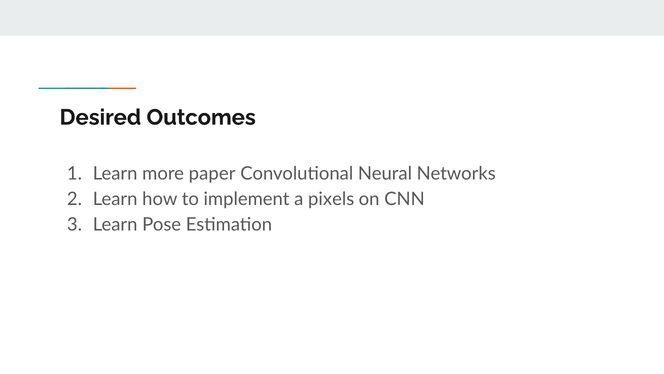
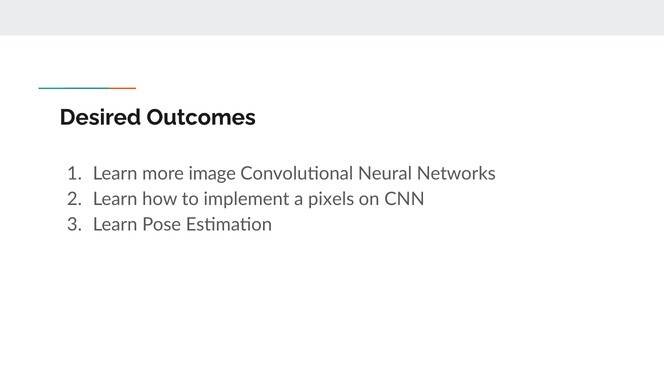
paper: paper -> image
